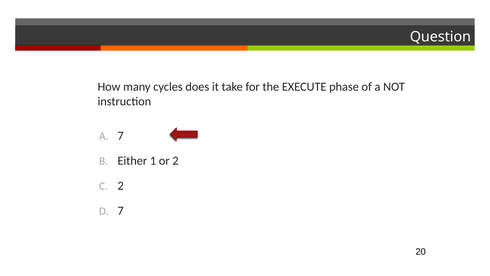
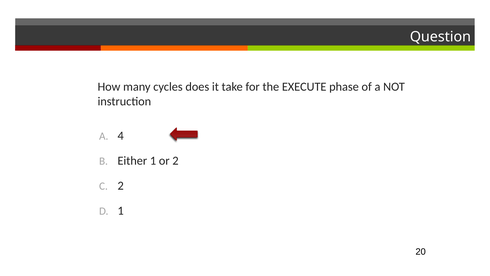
A 7: 7 -> 4
7 at (121, 210): 7 -> 1
